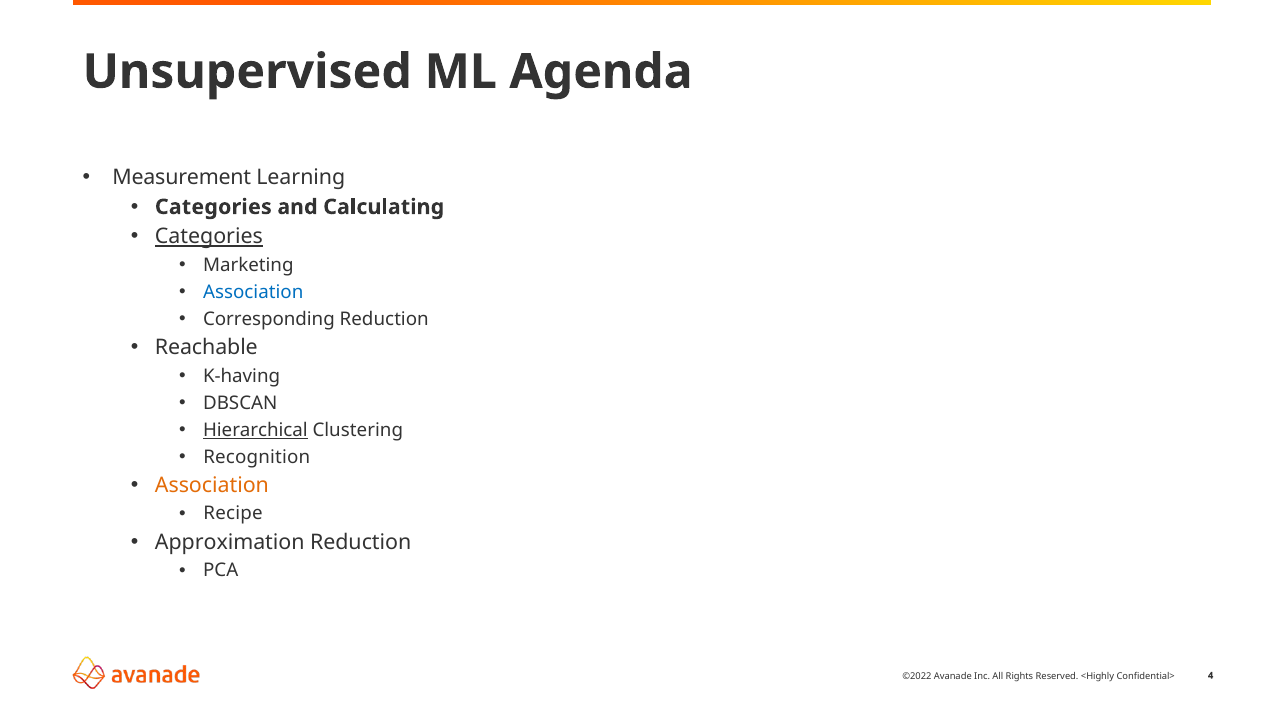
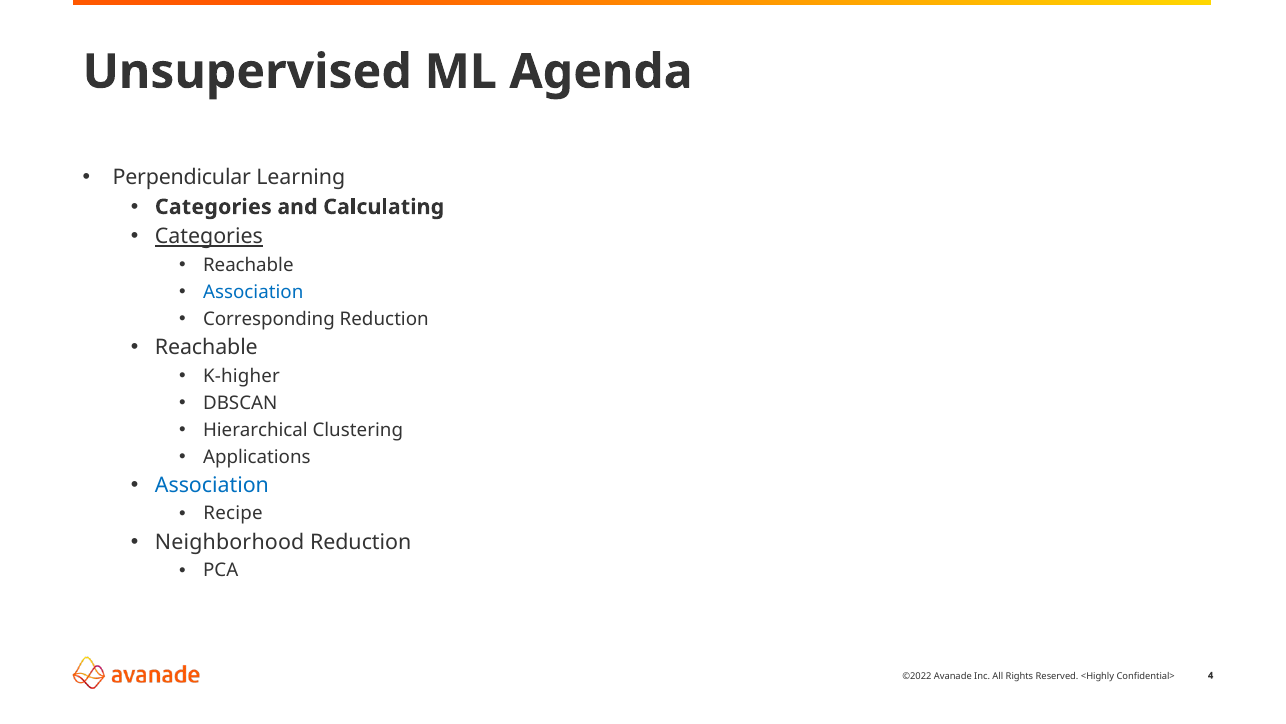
Measurement: Measurement -> Perpendicular
Marketing at (248, 265): Marketing -> Reachable
K-having: K-having -> K-higher
Hierarchical underline: present -> none
Recognition: Recognition -> Applications
Association at (212, 485) colour: orange -> blue
Approximation: Approximation -> Neighborhood
